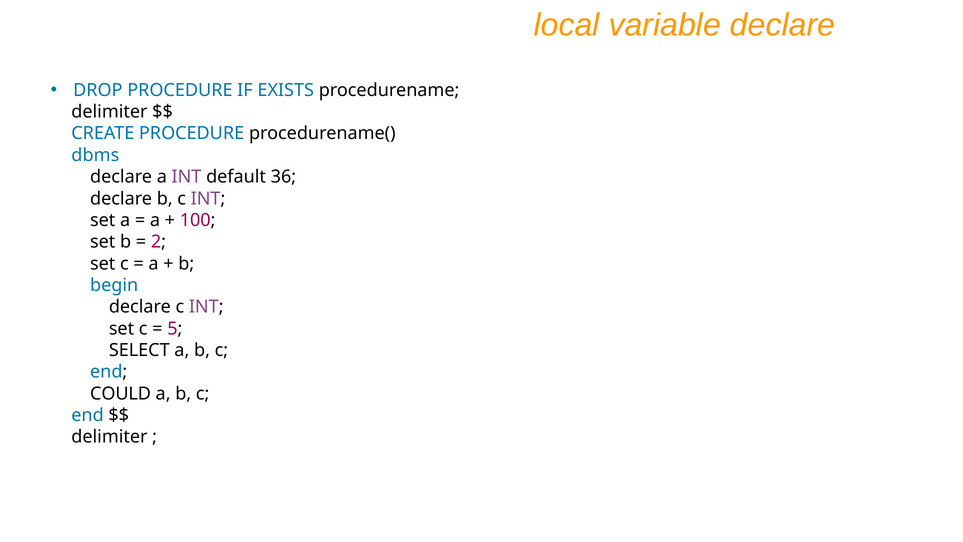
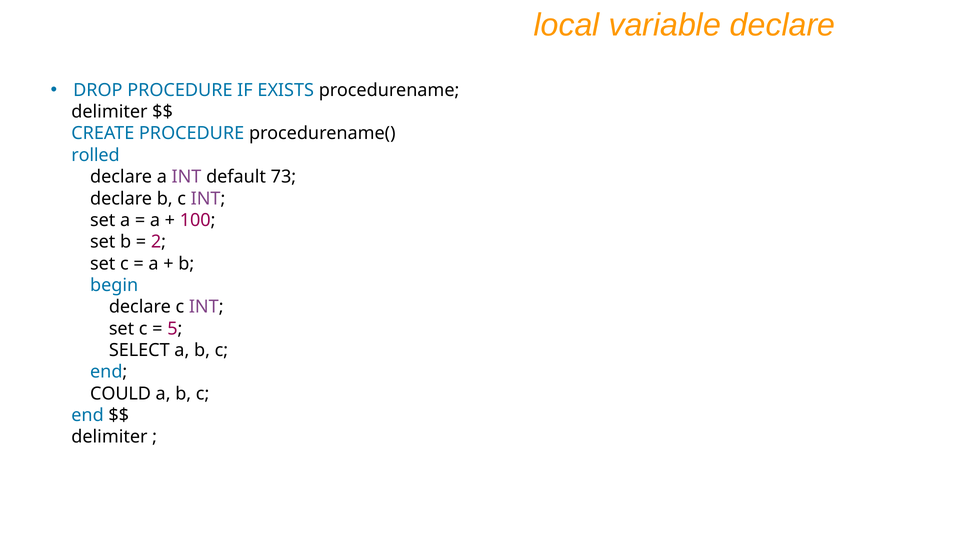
dbms: dbms -> rolled
36: 36 -> 73
